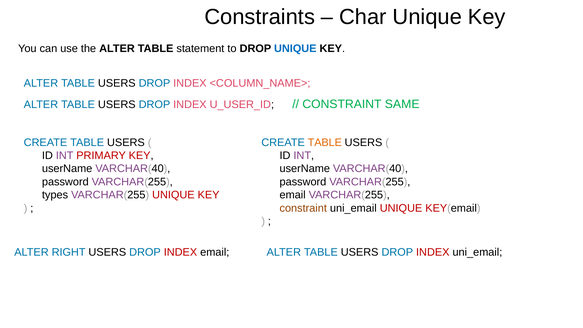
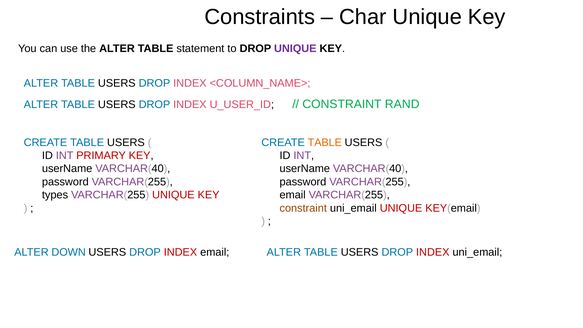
UNIQUE at (295, 49) colour: blue -> purple
SAME: SAME -> RAND
RIGHT: RIGHT -> DOWN
